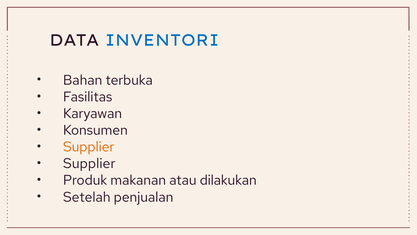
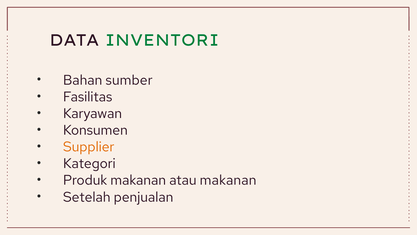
INVENTORI colour: blue -> green
terbuka: terbuka -> sumber
Supplier at (89, 163): Supplier -> Kategori
atau dilakukan: dilakukan -> makanan
